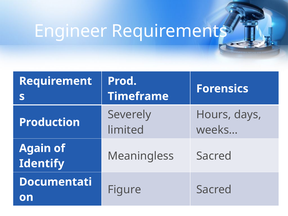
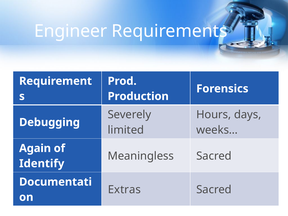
Timeframe: Timeframe -> Production
Production: Production -> Debugging
Figure: Figure -> Extras
